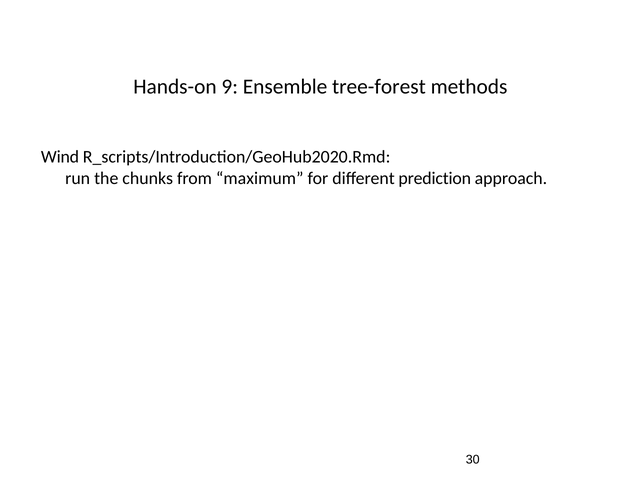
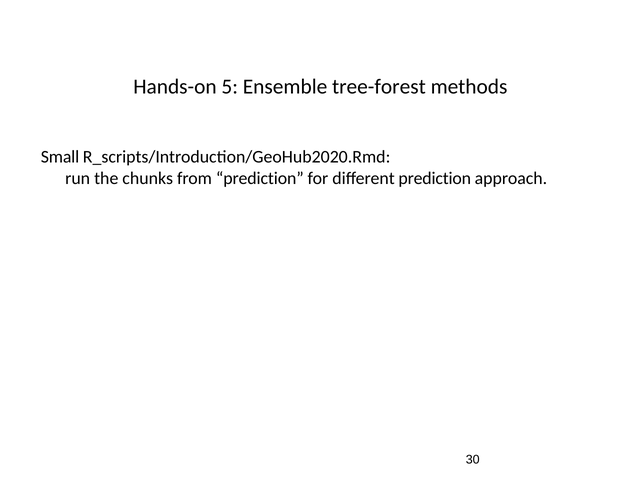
9: 9 -> 5
Wind: Wind -> Small
from maximum: maximum -> prediction
